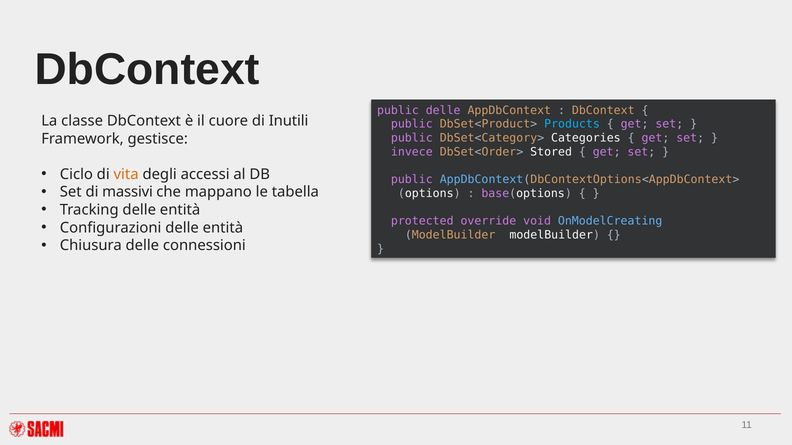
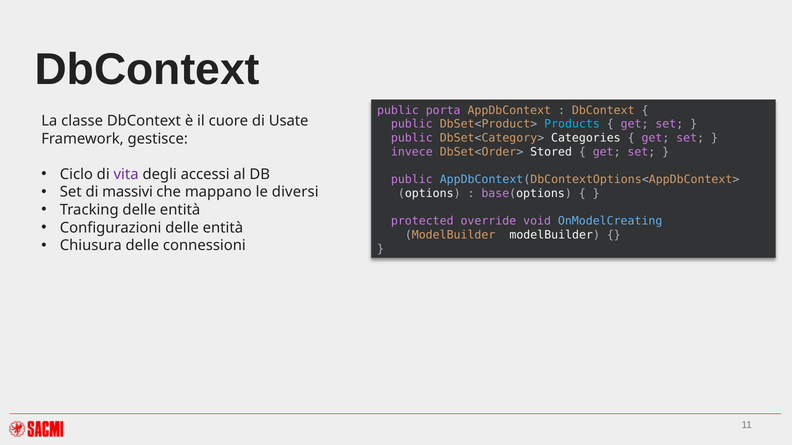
public delle: delle -> porta
Inutili: Inutili -> Usate
vita colour: orange -> purple
tabella: tabella -> diversi
